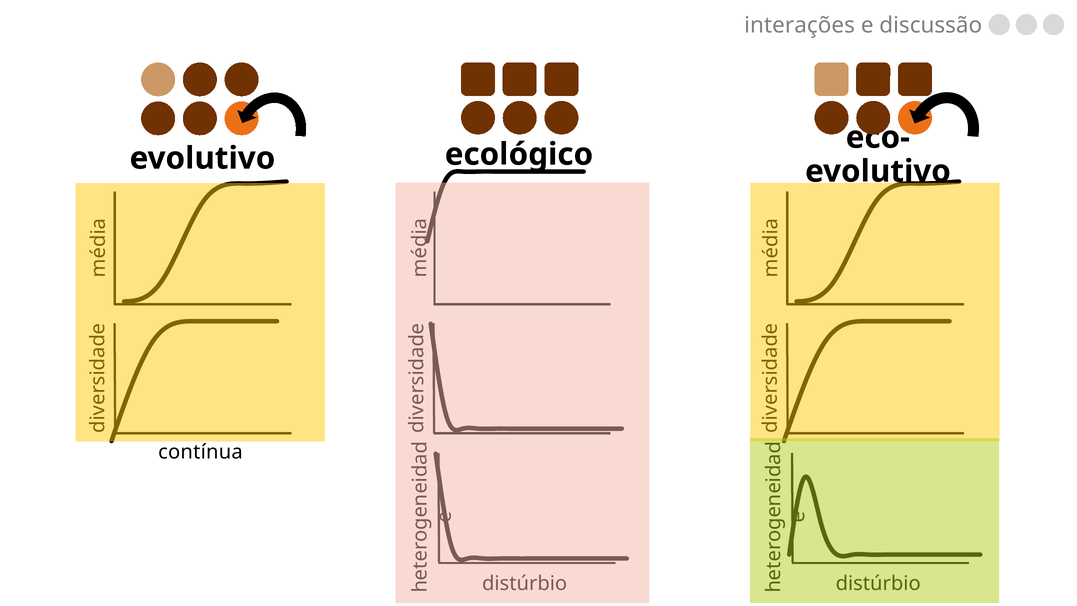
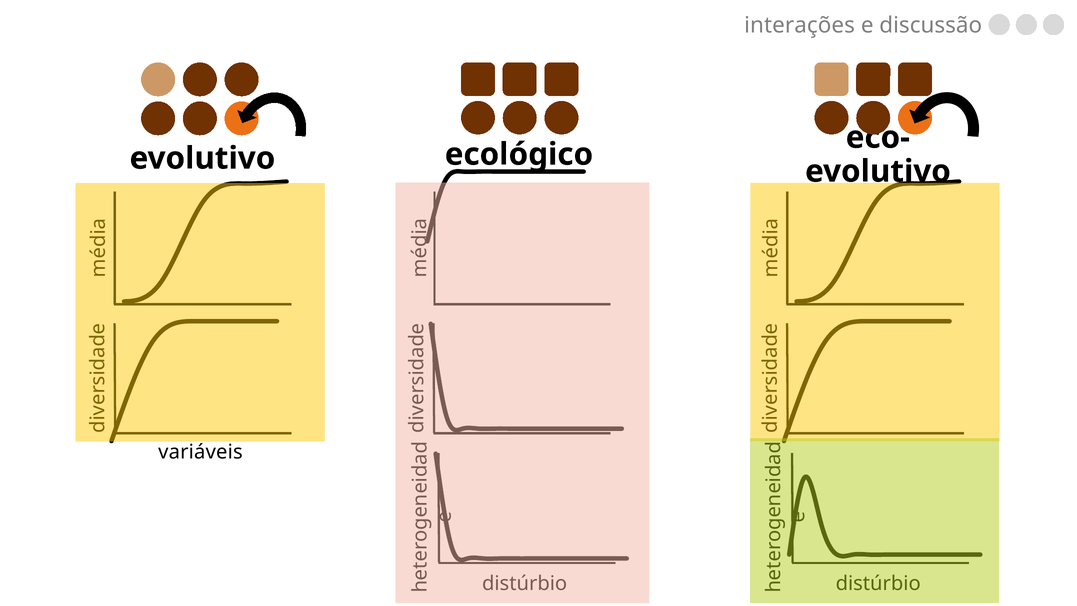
contínua: contínua -> variáveis
